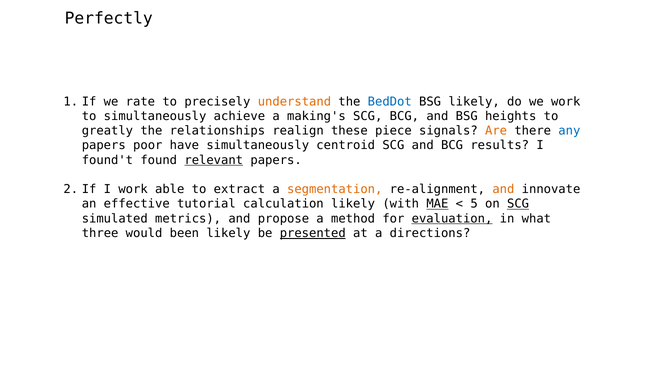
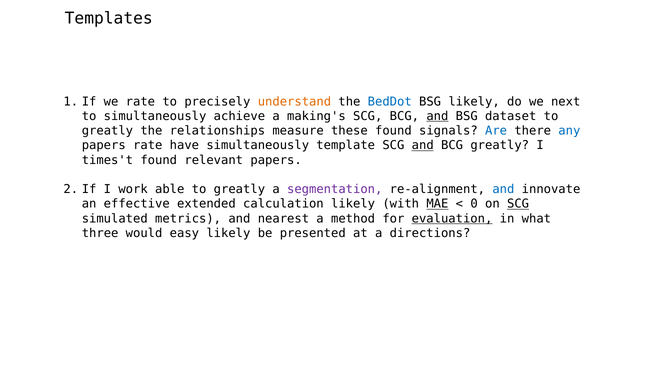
Perfectly: Perfectly -> Templates
we work: work -> next
and at (437, 116) underline: none -> present
heights: heights -> dataset
realign: realign -> measure
these piece: piece -> found
Are colour: orange -> blue
papers poor: poor -> rate
centroid: centroid -> template
and at (423, 145) underline: none -> present
BCG results: results -> greatly
found't: found't -> times't
relevant underline: present -> none
able to extract: extract -> greatly
segmentation colour: orange -> purple
and at (503, 189) colour: orange -> blue
tutorial: tutorial -> extended
5: 5 -> 0
propose: propose -> nearest
been: been -> easy
presented underline: present -> none
